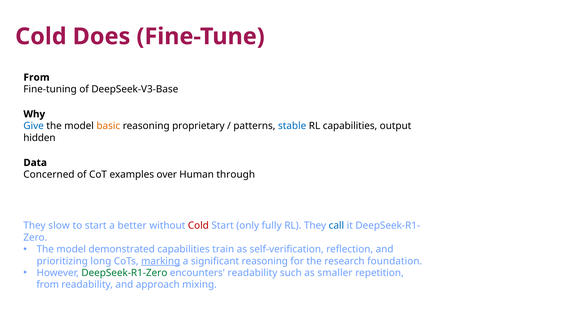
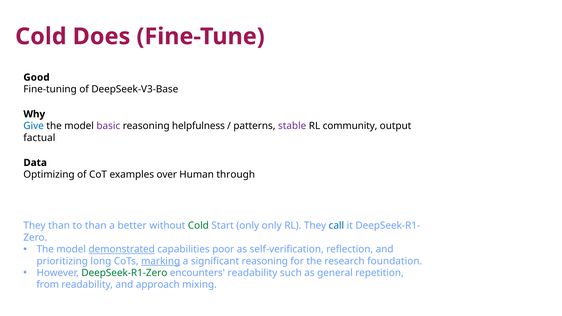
From at (37, 77): From -> Good
basic colour: orange -> purple
proprietary: proprietary -> helpfulness
stable colour: blue -> purple
RL capabilities: capabilities -> community
hidden: hidden -> factual
Concerned: Concerned -> Optimizing
They slow: slow -> than
to start: start -> than
Cold at (198, 226) colour: red -> green
only fully: fully -> only
demonstrated underline: none -> present
train: train -> poor
smaller: smaller -> general
